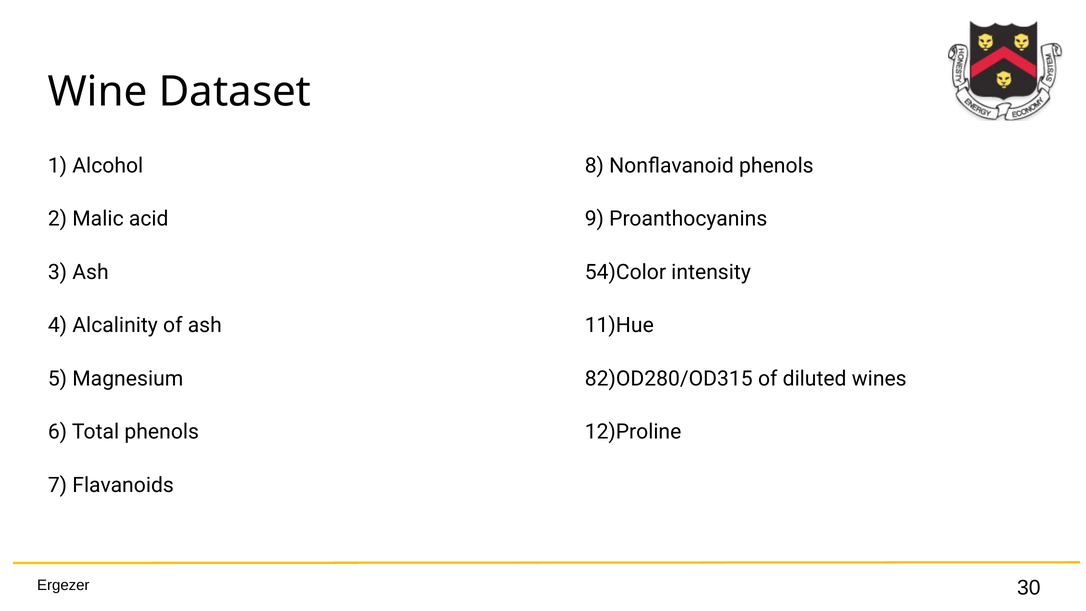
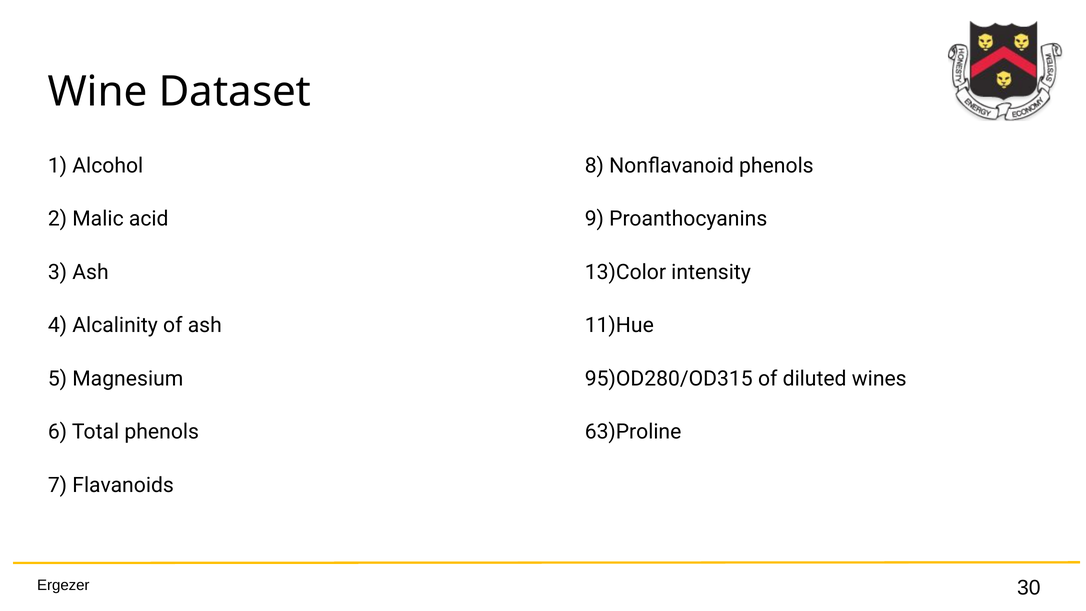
54)Color: 54)Color -> 13)Color
82)OD280/OD315: 82)OD280/OD315 -> 95)OD280/OD315
12)Proline: 12)Proline -> 63)Proline
